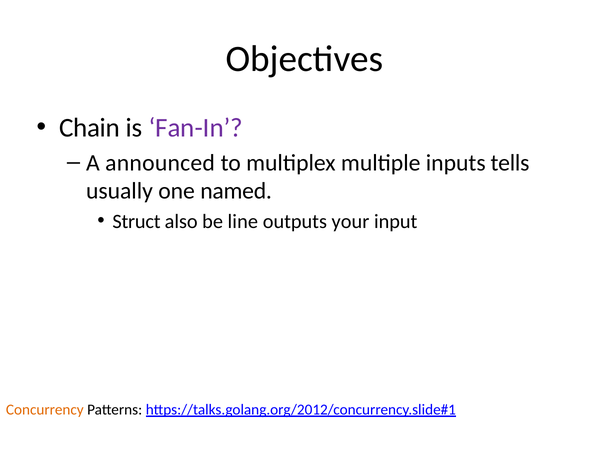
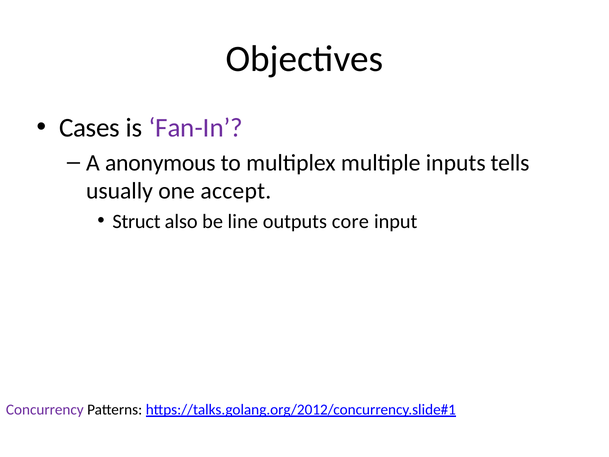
Chain: Chain -> Cases
announced: announced -> anonymous
named: named -> accept
your: your -> core
Concurrency colour: orange -> purple
